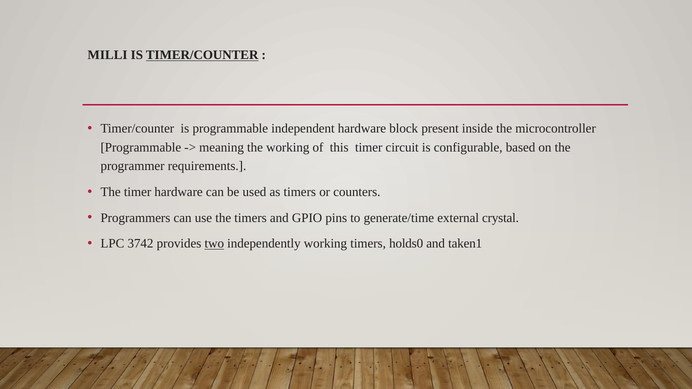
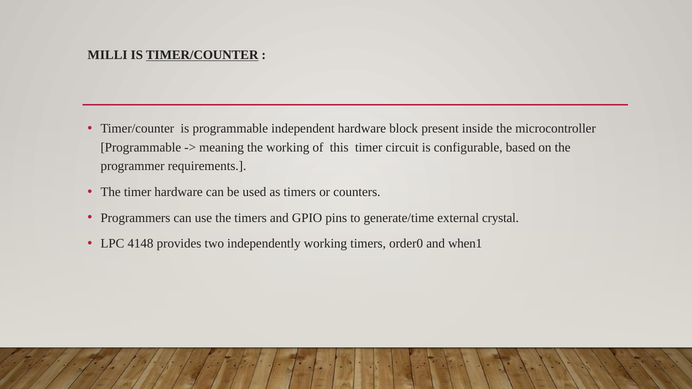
3742: 3742 -> 4148
two underline: present -> none
holds0: holds0 -> order0
taken1: taken1 -> when1
